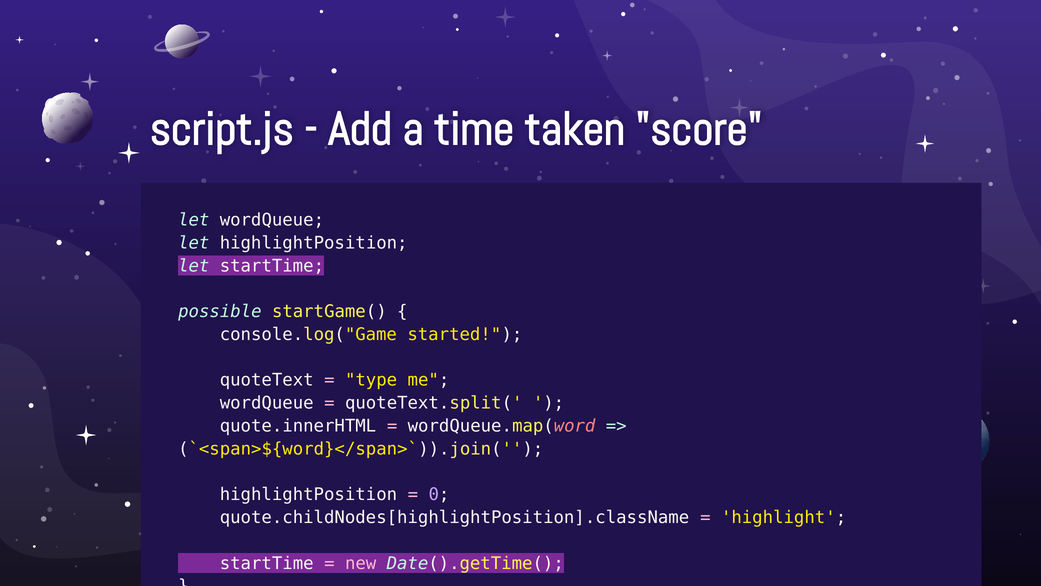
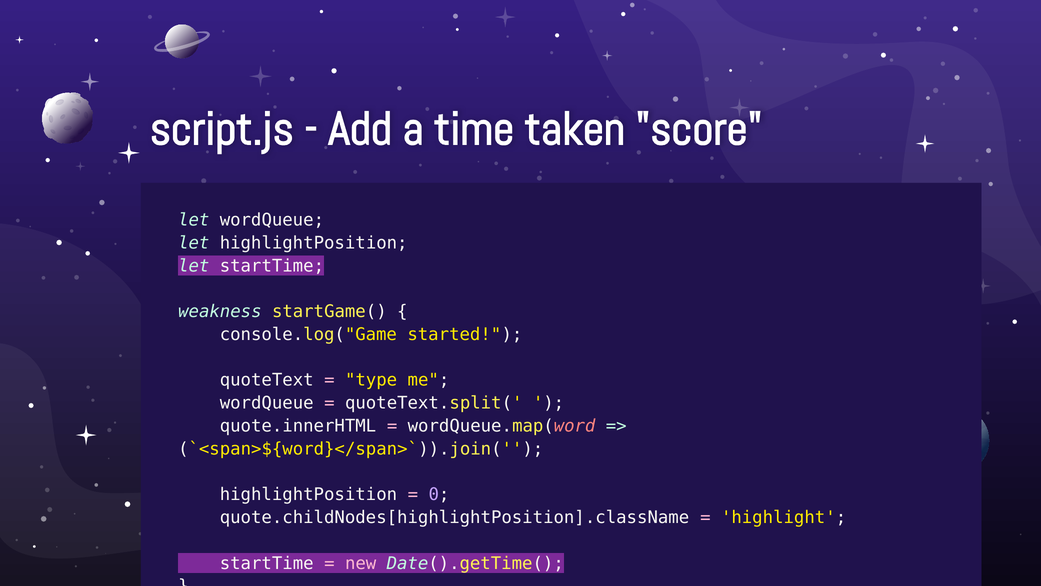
possible: possible -> weakness
